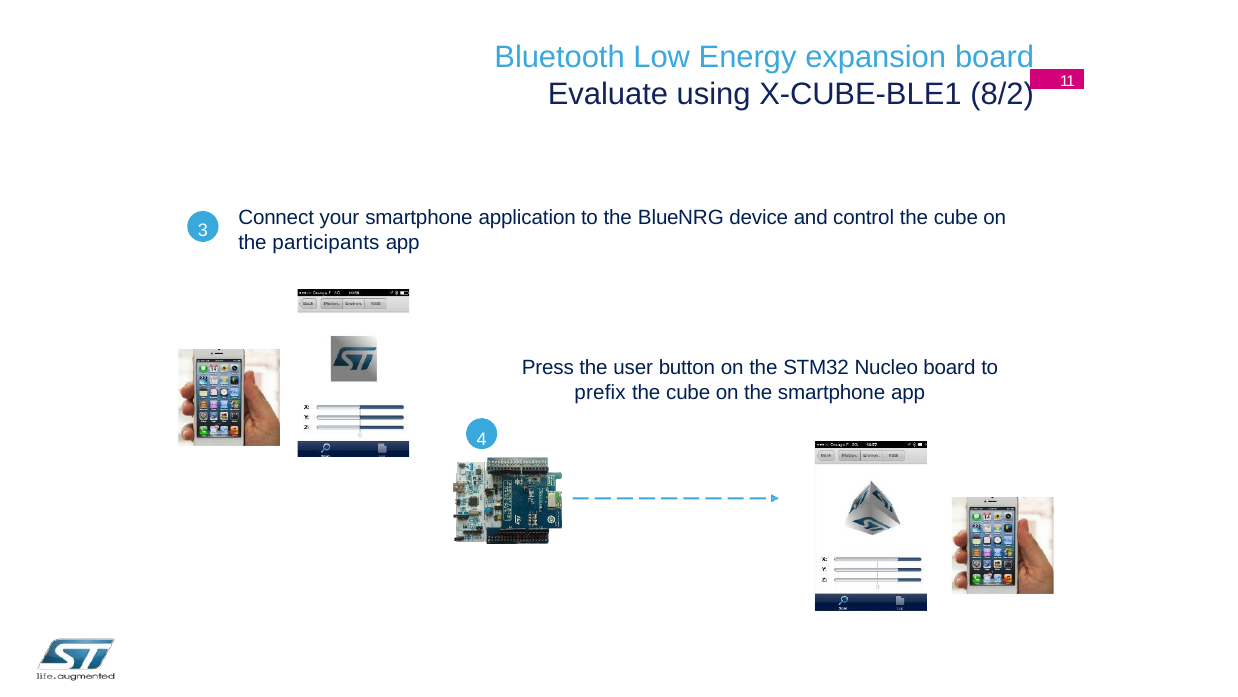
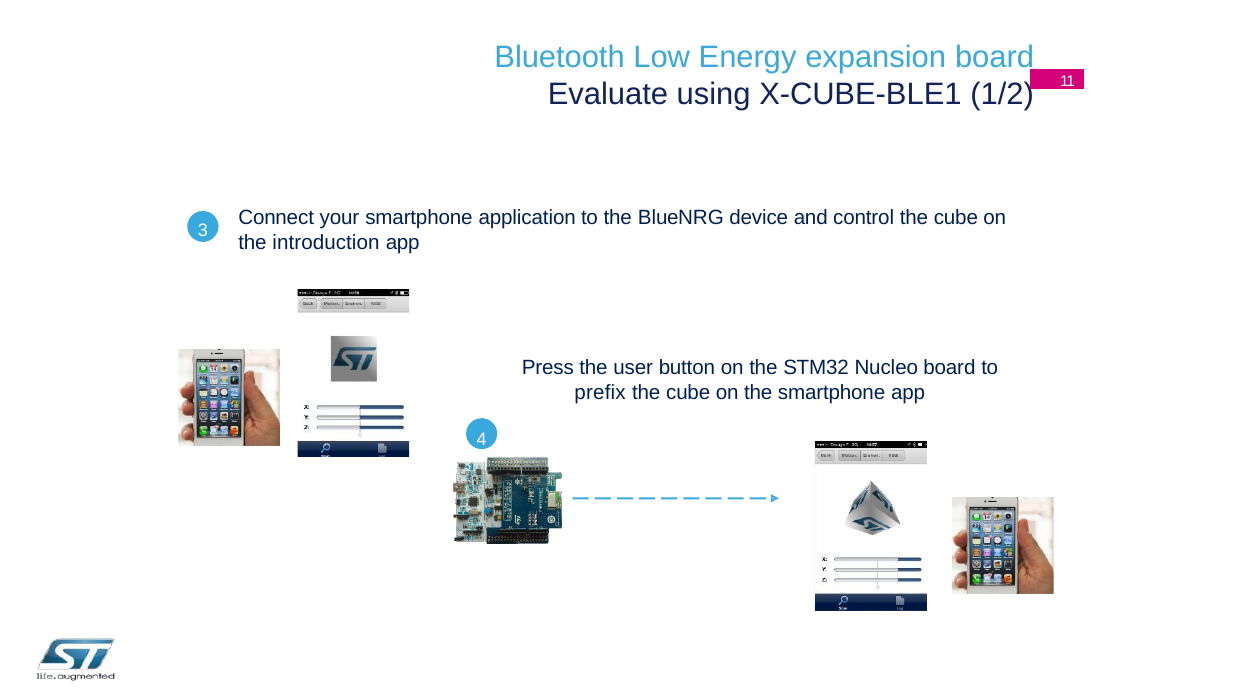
8/2: 8/2 -> 1/2
participants: participants -> introduction
